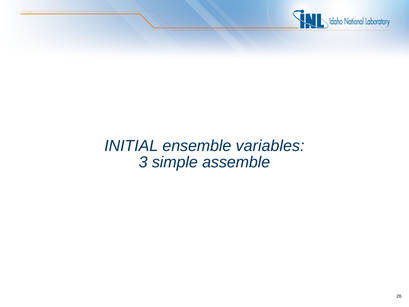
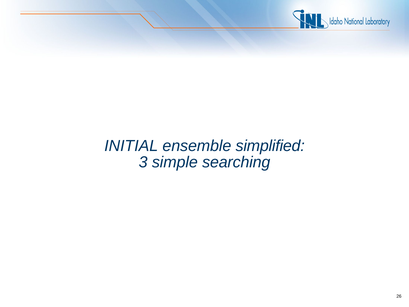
variables: variables -> simplified
assemble: assemble -> searching
